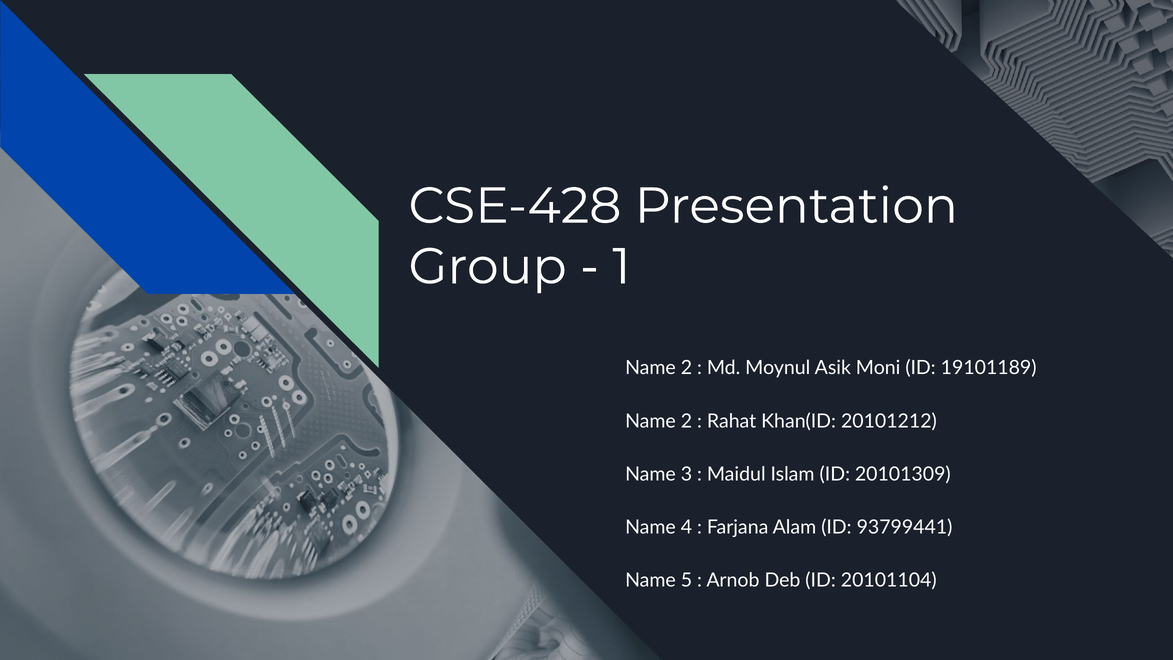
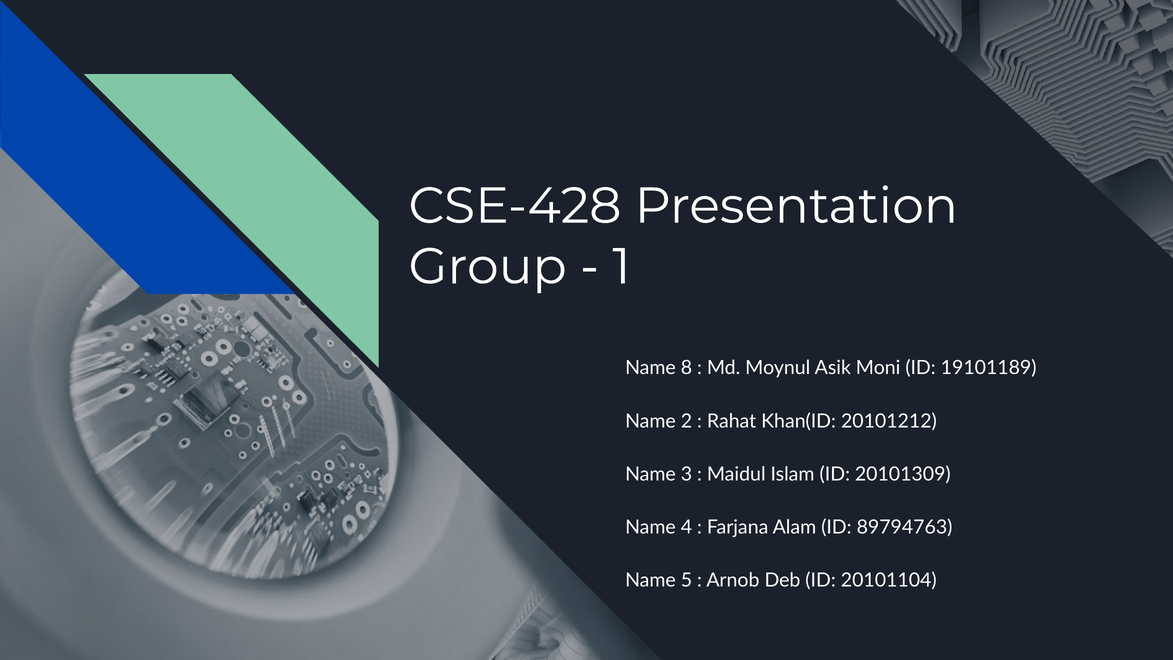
2 at (687, 368): 2 -> 8
93799441: 93799441 -> 89794763
